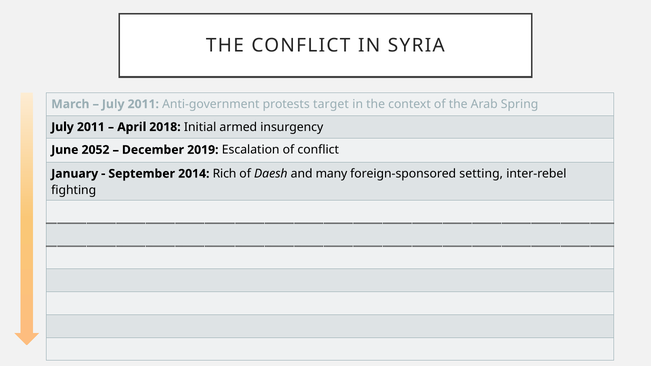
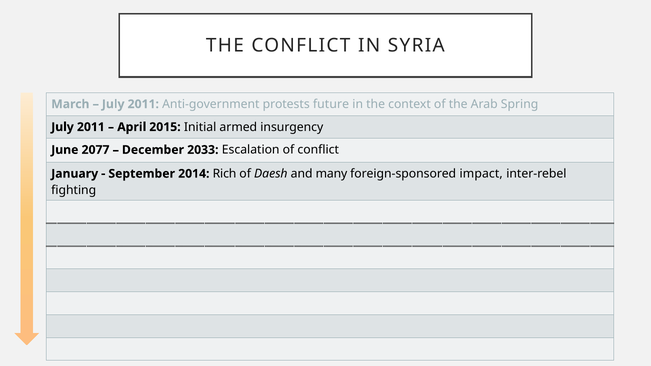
target: target -> future
2018: 2018 -> 2015
2052: 2052 -> 2077
2019: 2019 -> 2033
setting: setting -> impact
